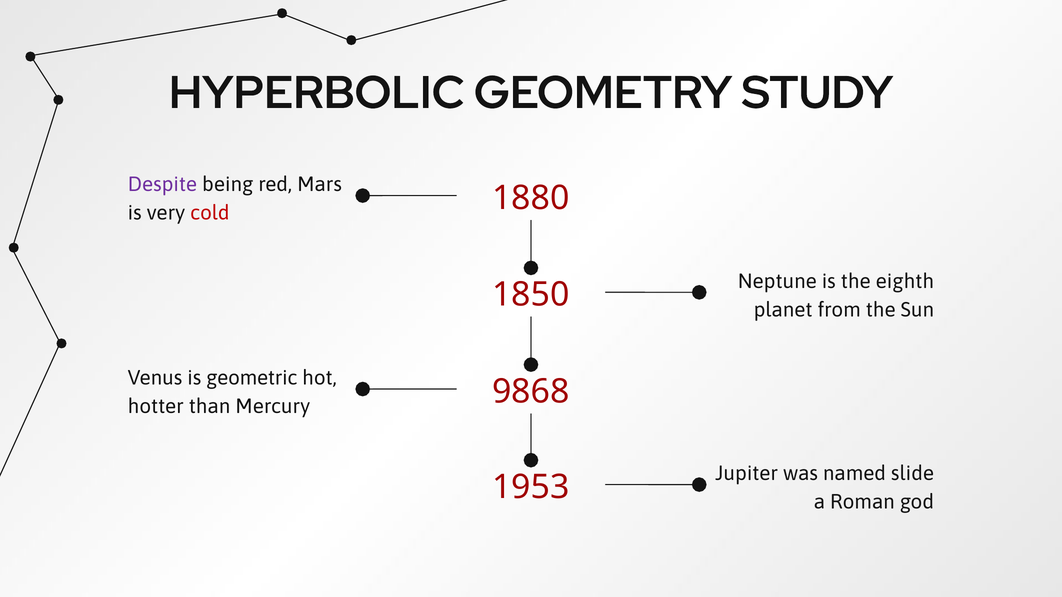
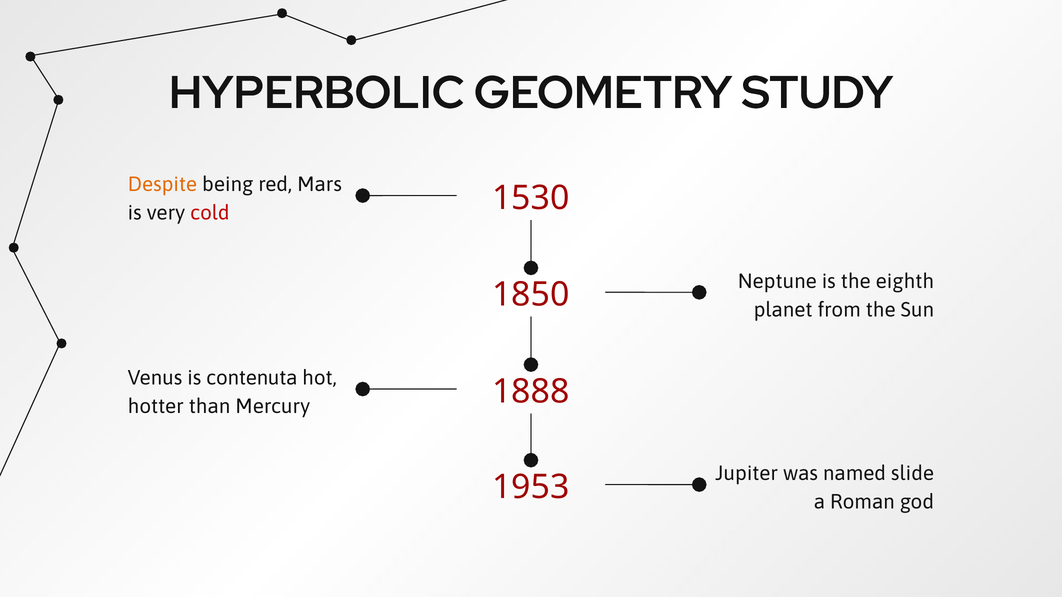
Despite colour: purple -> orange
1880: 1880 -> 1530
geometric: geometric -> contenuta
9868: 9868 -> 1888
